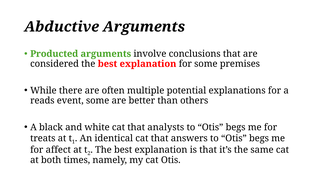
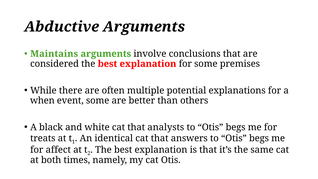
Producted: Producted -> Maintains
reads: reads -> when
